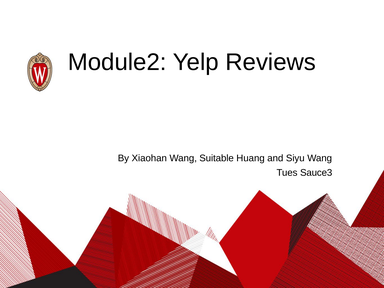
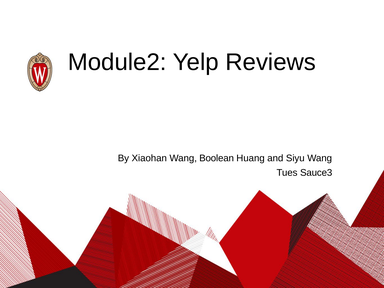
Suitable: Suitable -> Boolean
